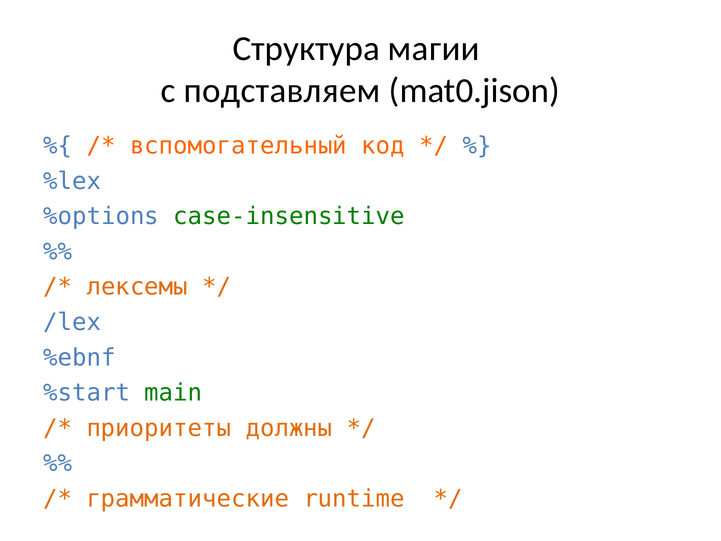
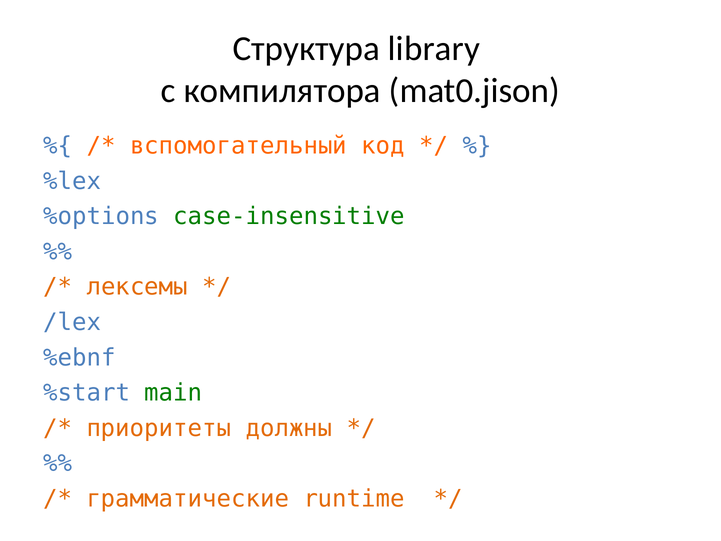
магии: магии -> library
подставляем: подставляем -> компилятора
